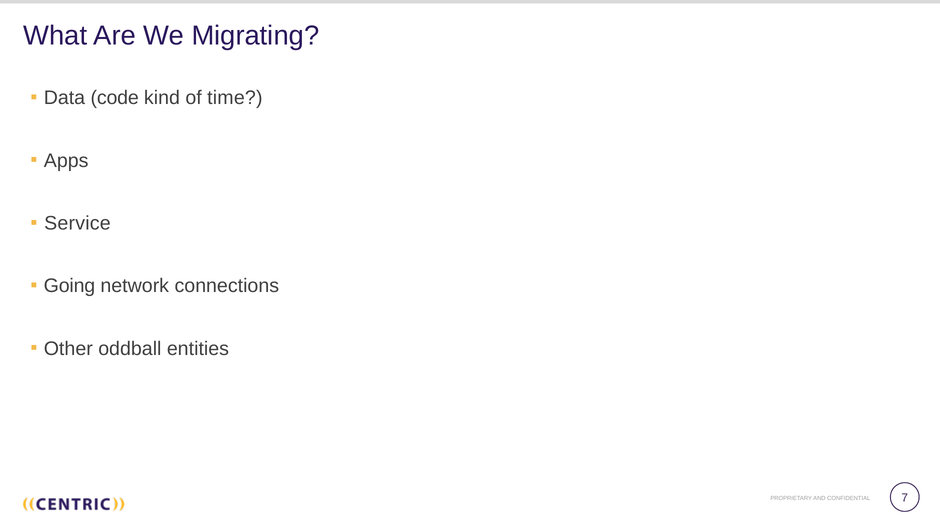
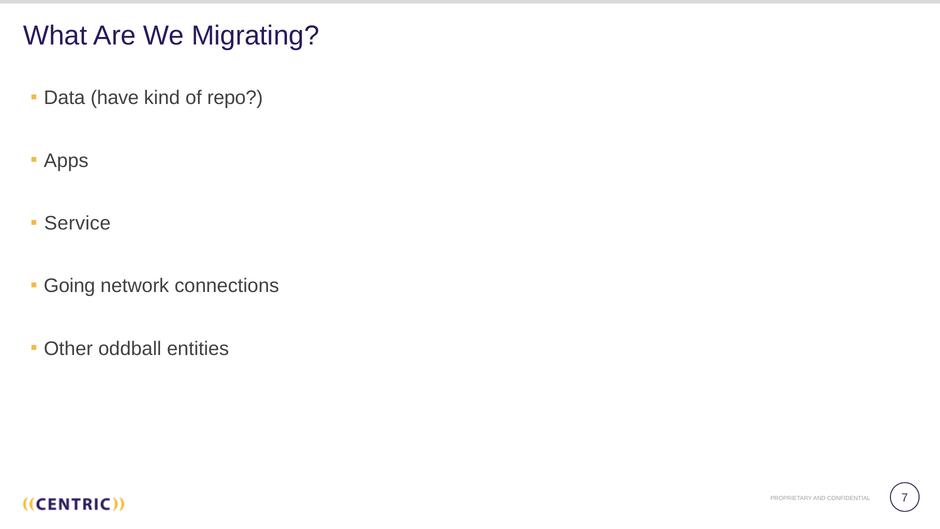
code: code -> have
time: time -> repo
